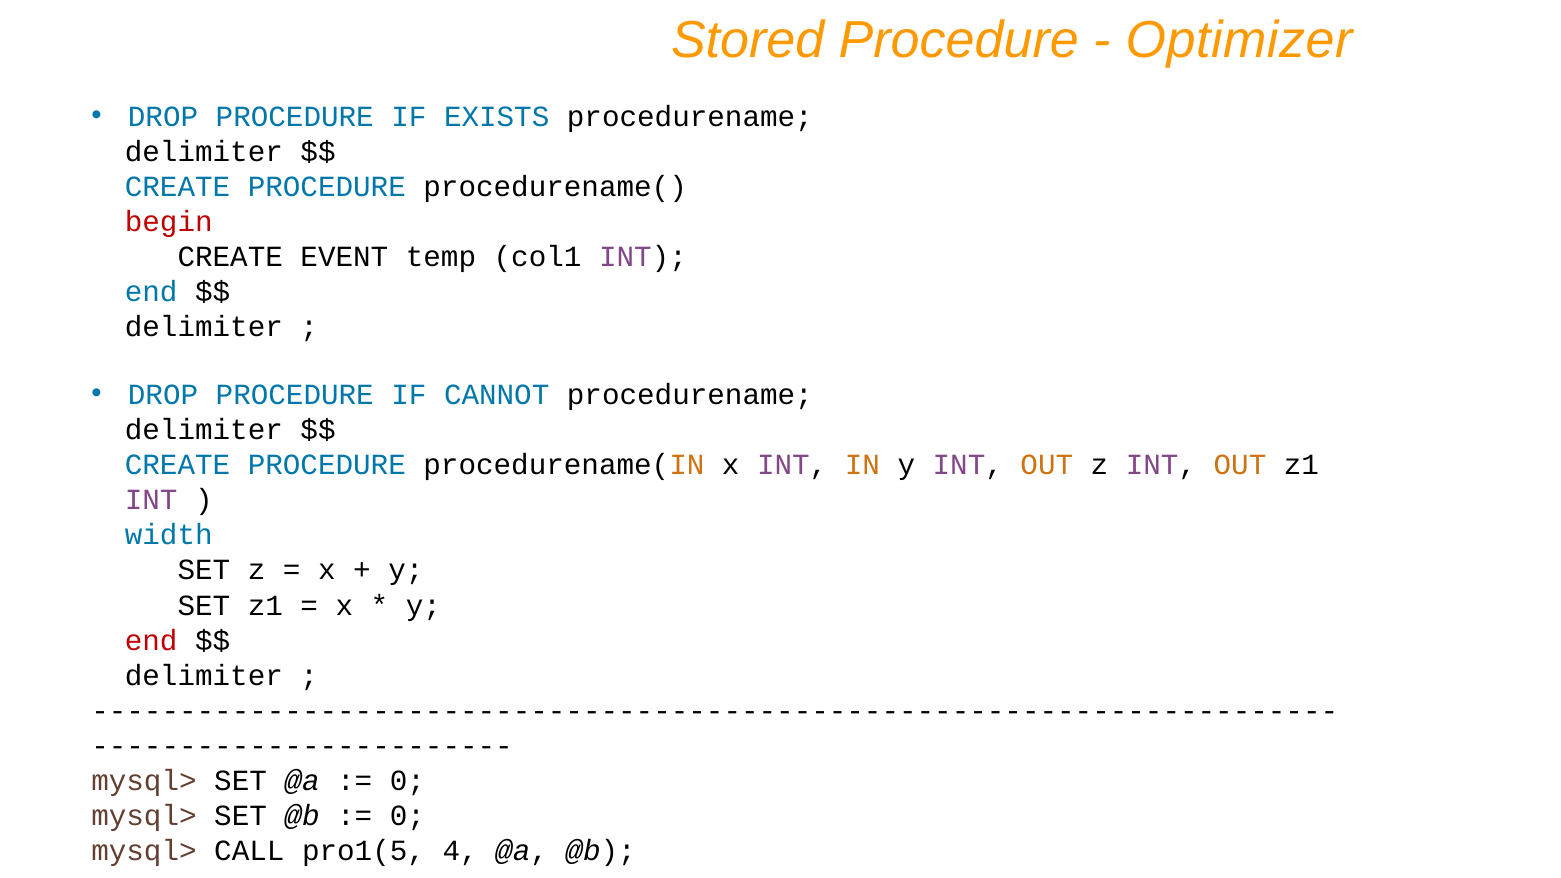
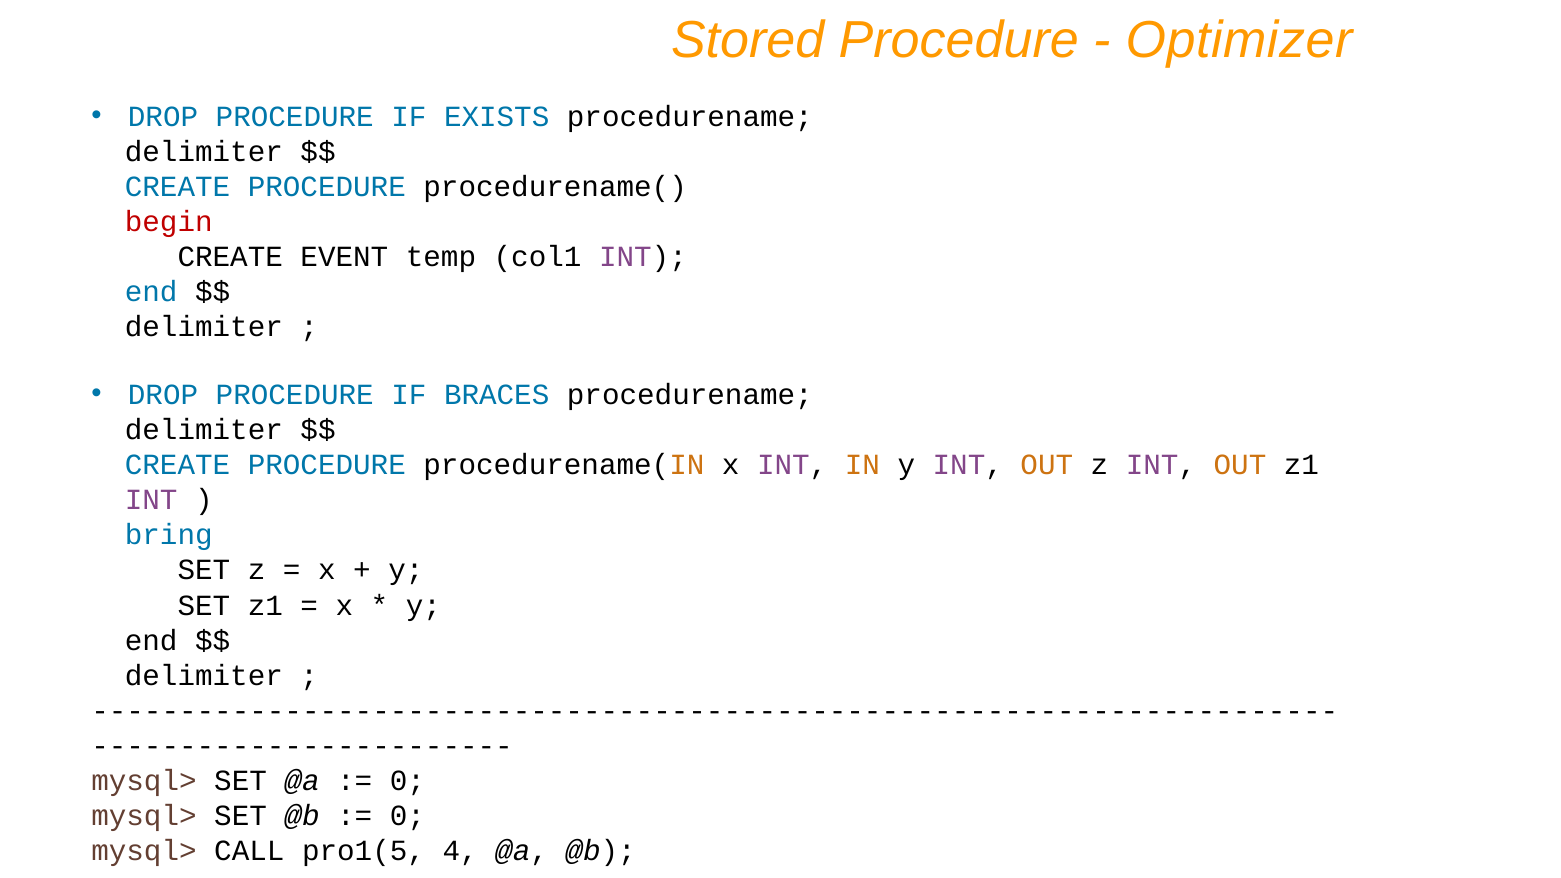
CANNOT: CANNOT -> BRACES
width: width -> bring
end at (151, 641) colour: red -> black
